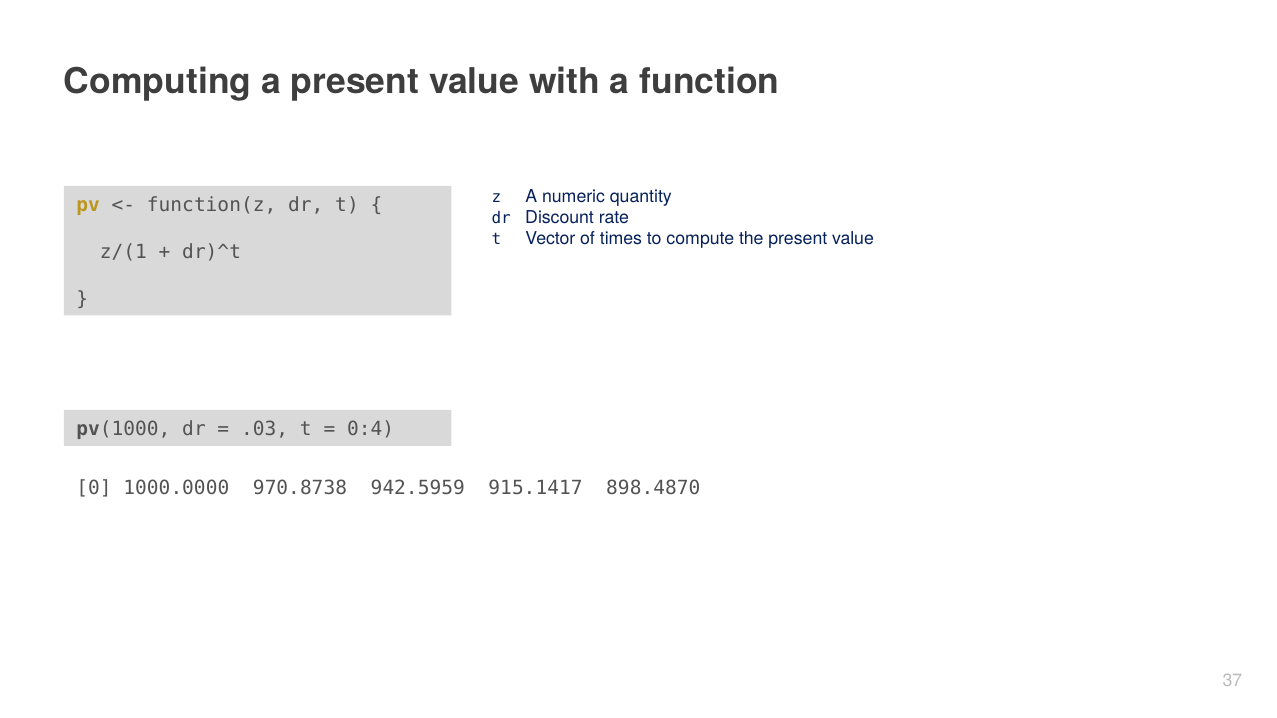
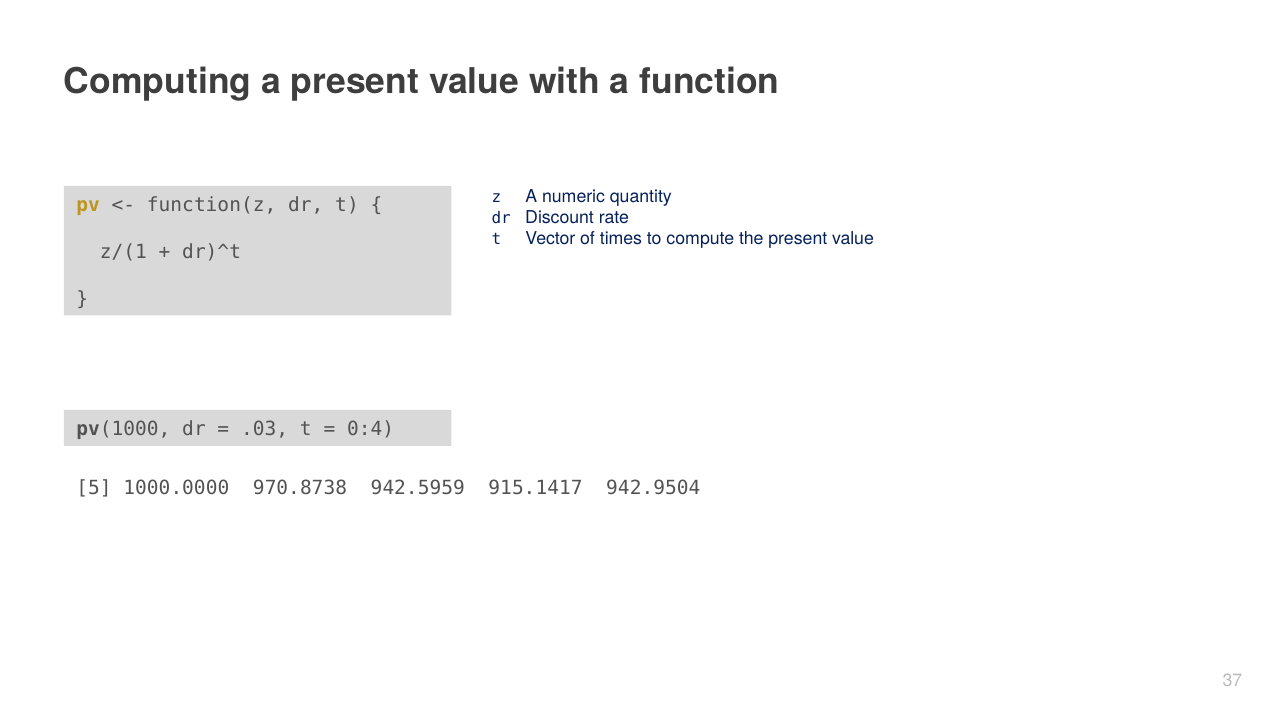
0: 0 -> 5
898.4870: 898.4870 -> 942.9504
